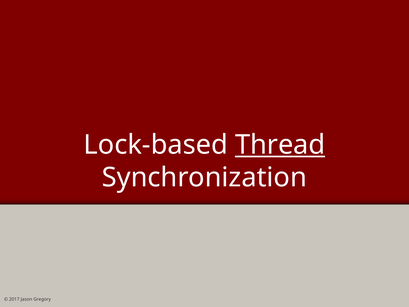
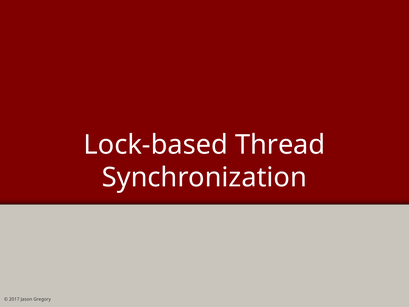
Thread underline: present -> none
